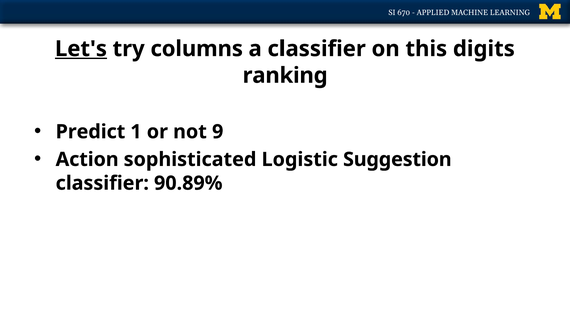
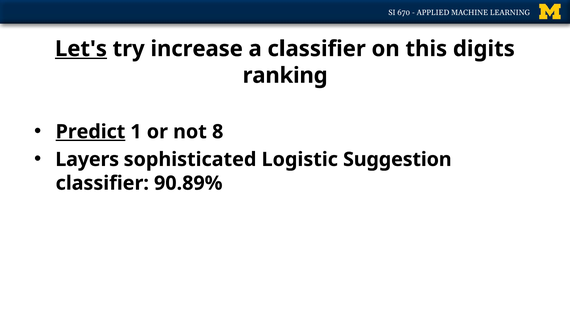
columns: columns -> increase
Predict underline: none -> present
9: 9 -> 8
Action: Action -> Layers
